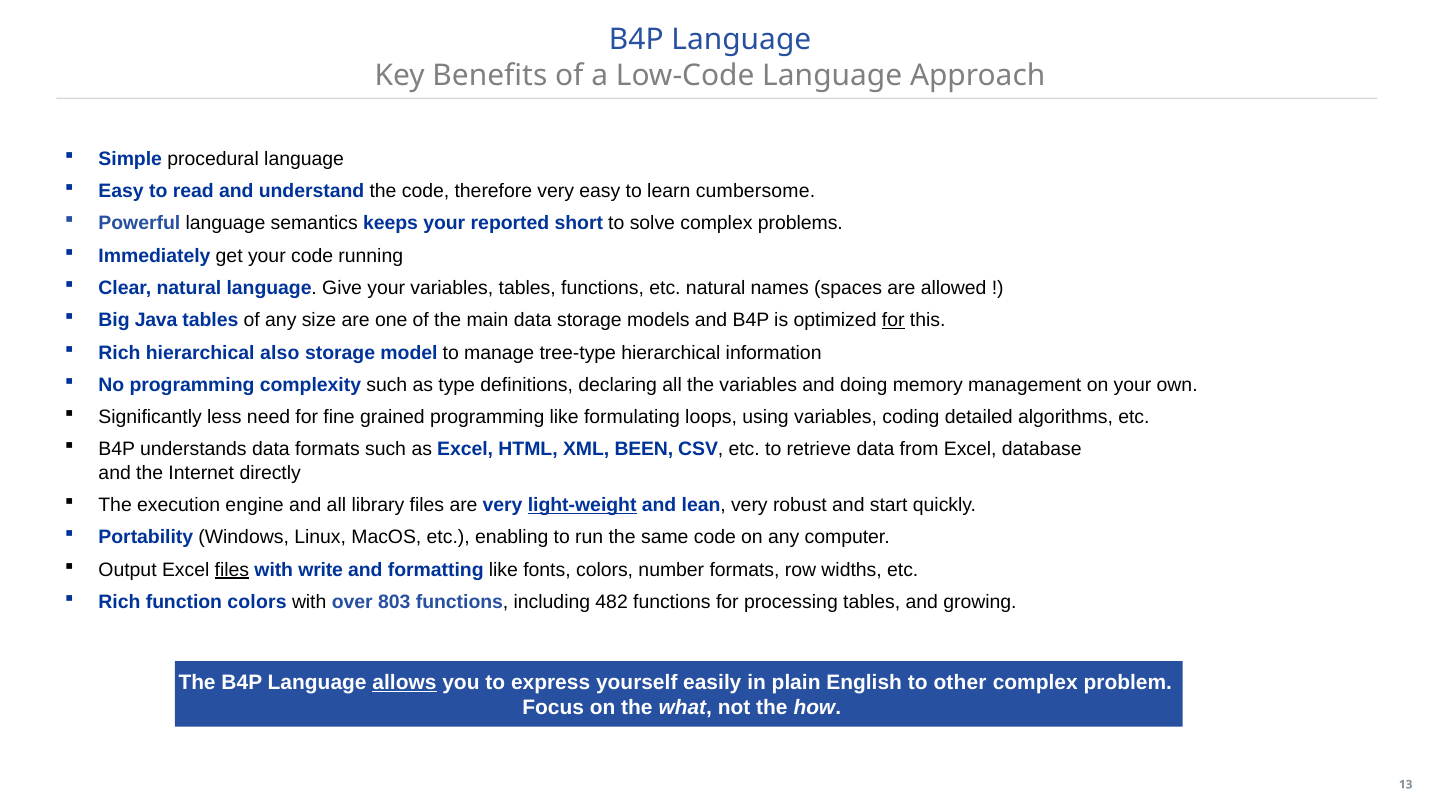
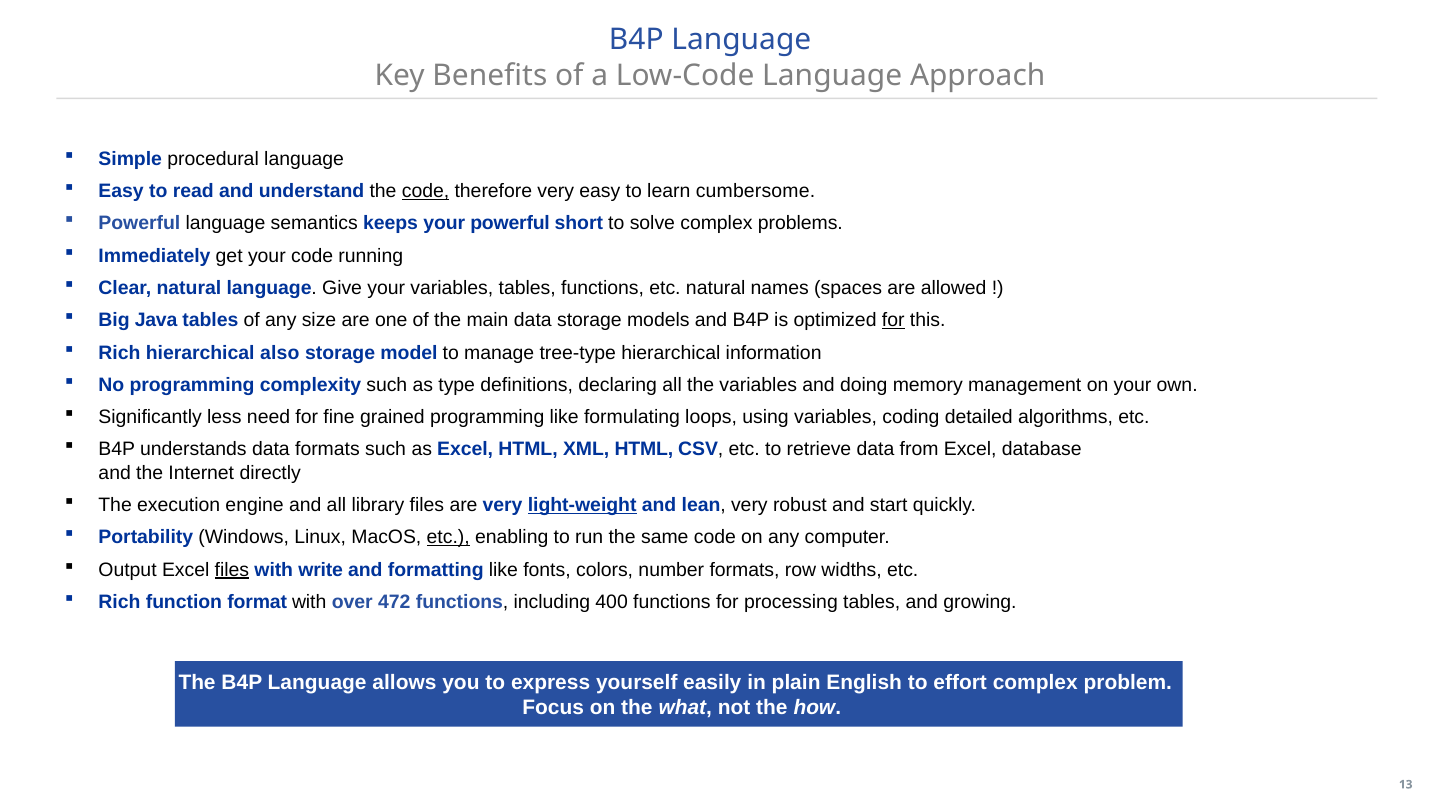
code at (426, 191) underline: none -> present
your reported: reported -> powerful
XML BEEN: BEEN -> HTML
etc at (448, 538) underline: none -> present
function colors: colors -> format
803: 803 -> 472
482: 482 -> 400
allows underline: present -> none
other: other -> effort
